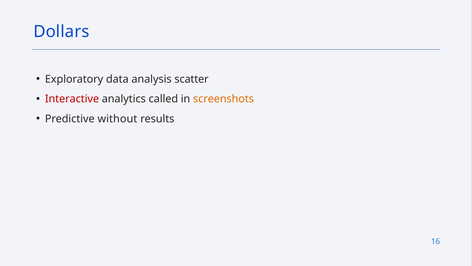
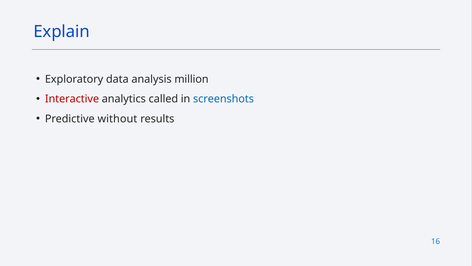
Dollars: Dollars -> Explain
scatter: scatter -> million
screenshots colour: orange -> blue
